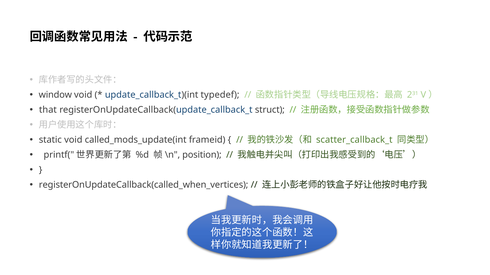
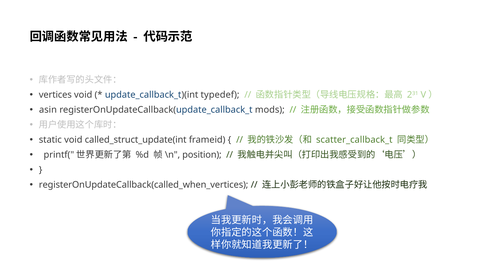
window: window -> vertices
that: that -> asin
struct: struct -> mods
called_mods_update(int: called_mods_update(int -> called_struct_update(int
